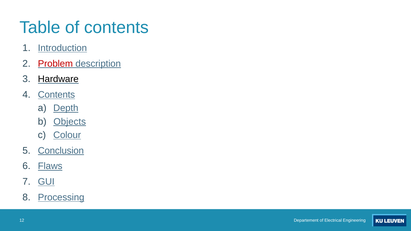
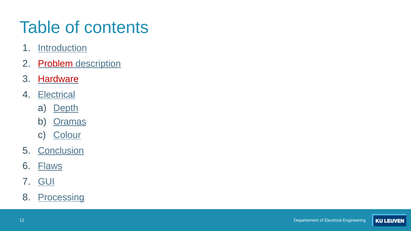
Hardware colour: black -> red
Contents at (56, 95): Contents -> Electrical
Objects: Objects -> Oramas
